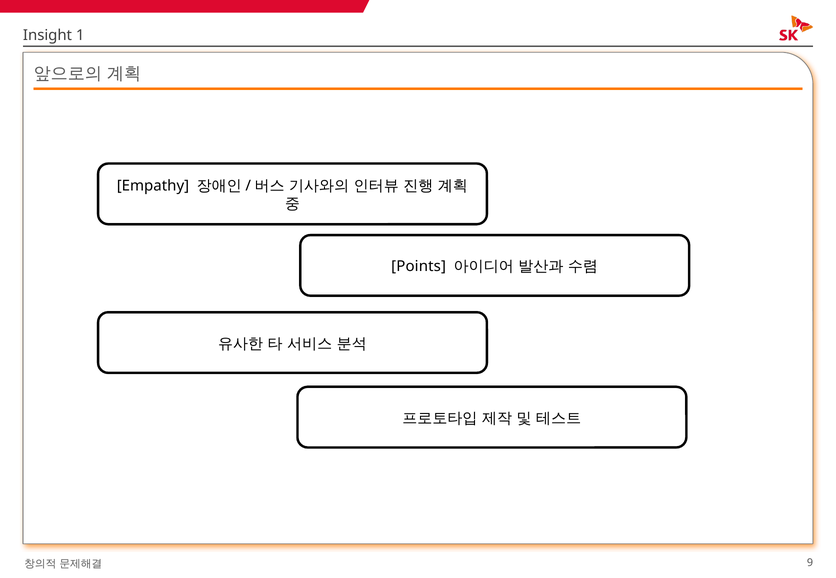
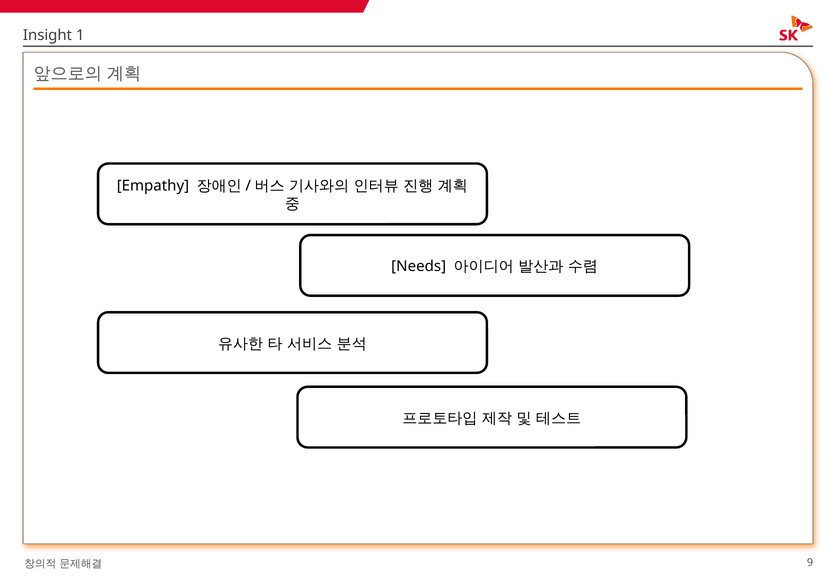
Points: Points -> Needs
